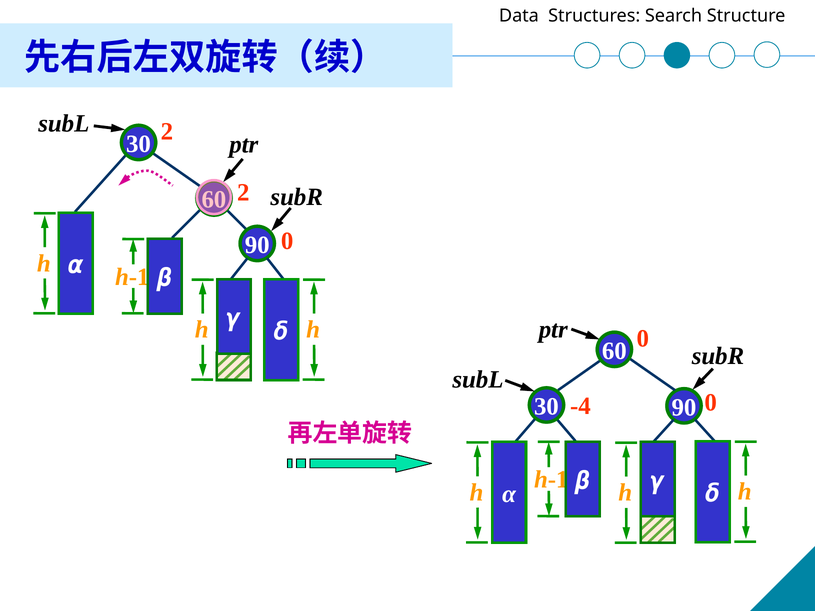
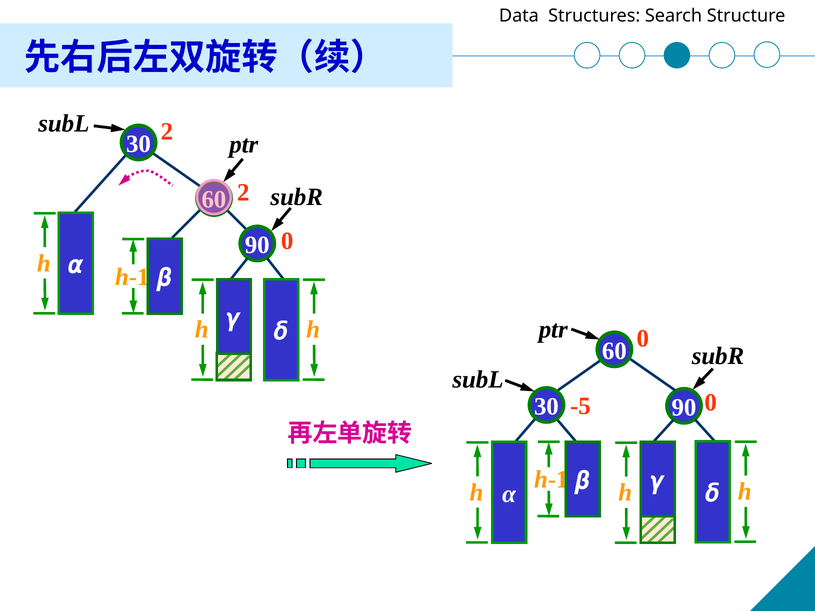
-4: -4 -> -5
